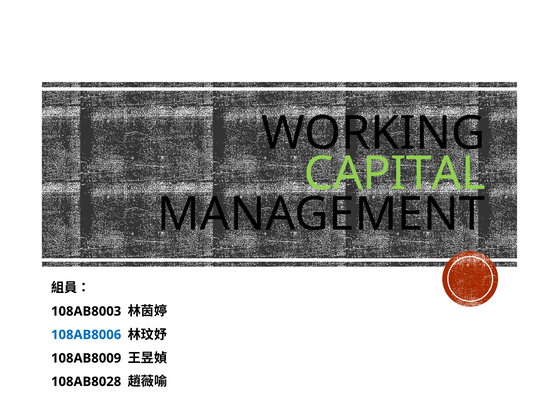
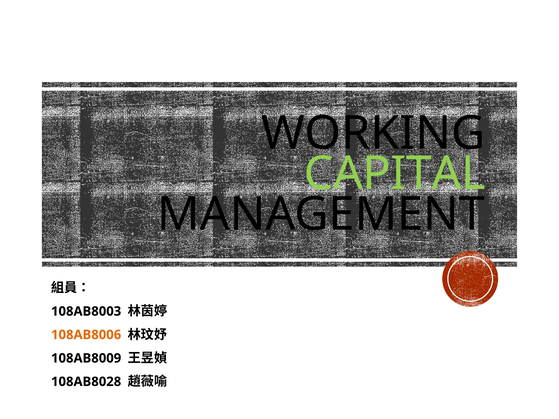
108AB8006 colour: blue -> orange
